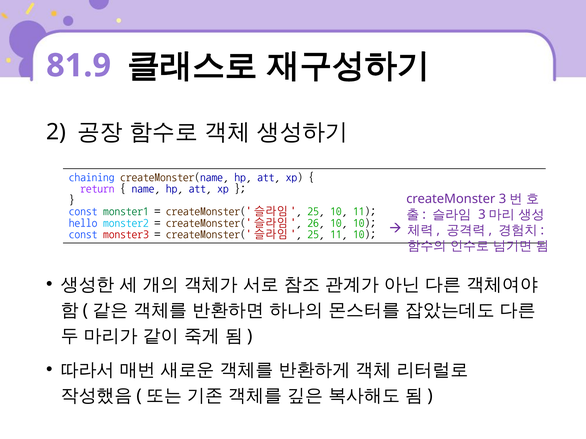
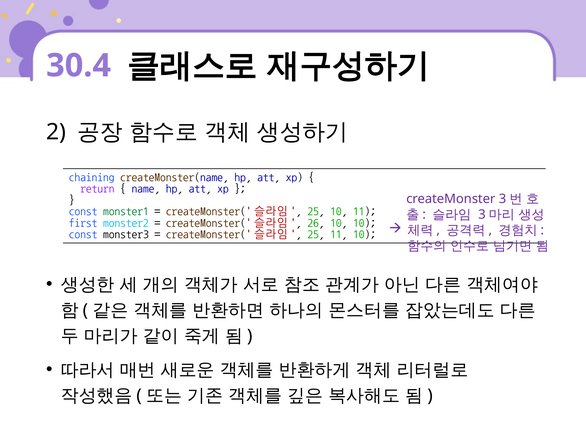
81.9: 81.9 -> 30.4
hello: hello -> first
monster3 colour: red -> black
